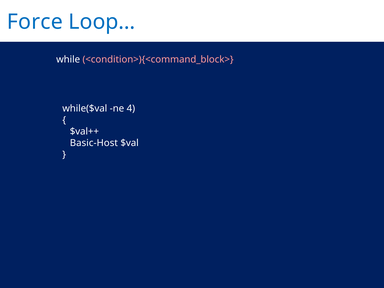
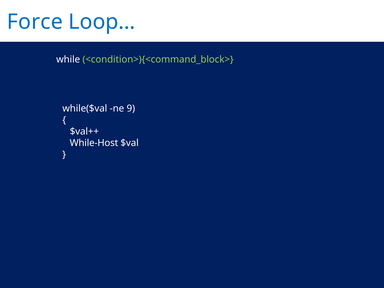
<condition>){<command_block> colour: pink -> light green
4: 4 -> 9
Basic-Host: Basic-Host -> While-Host
